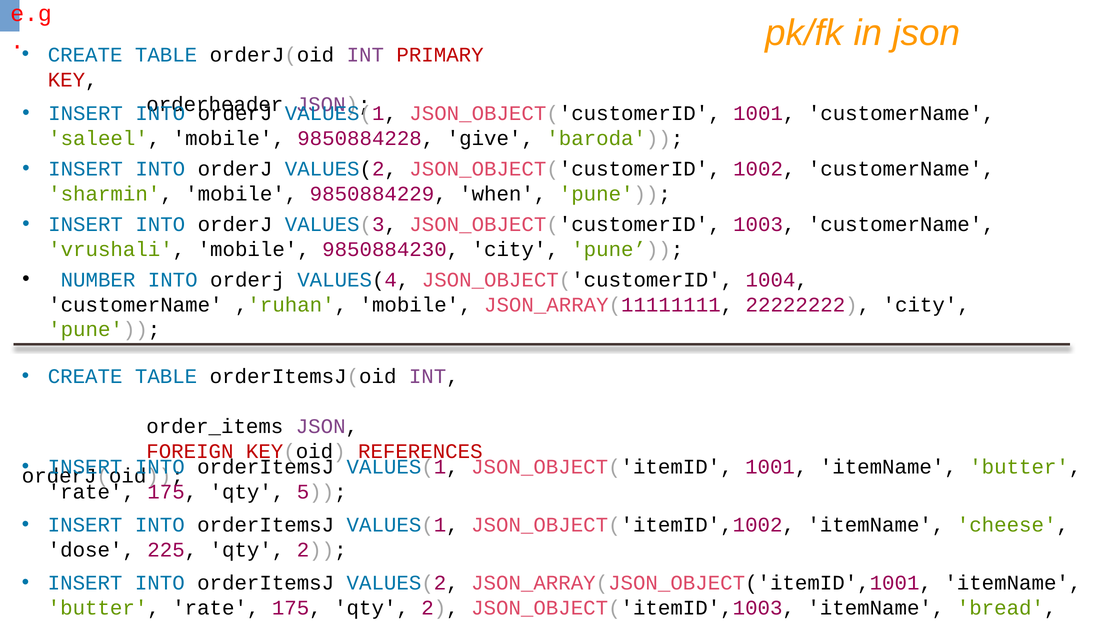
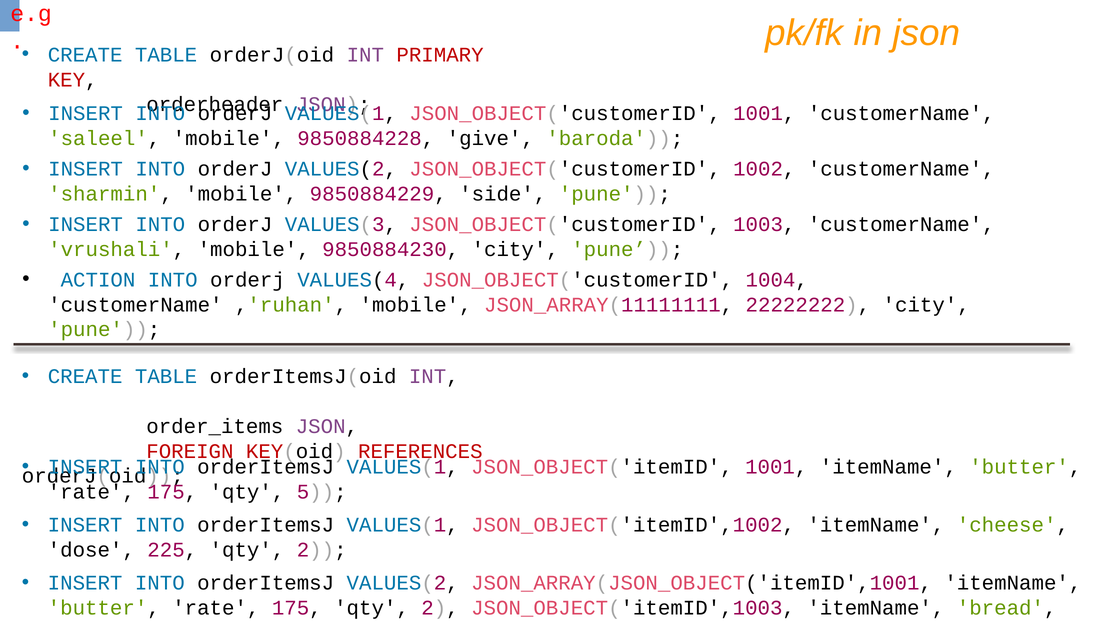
when: when -> side
NUMBER: NUMBER -> ACTION
